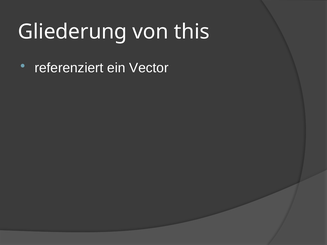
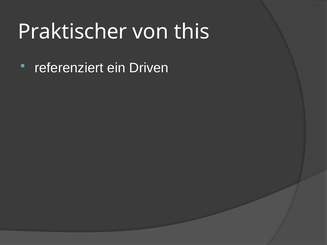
Gliederung: Gliederung -> Praktischer
Vector: Vector -> Driven
